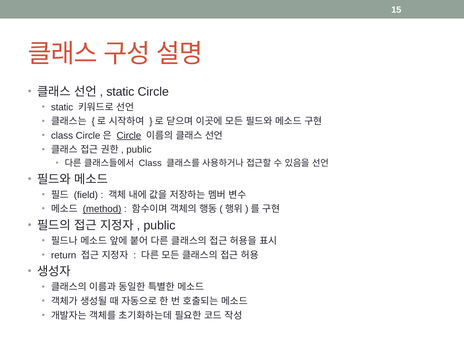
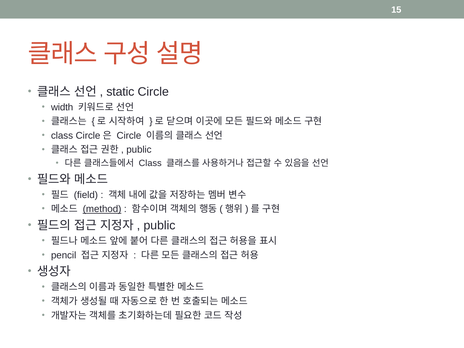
static at (62, 107): static -> width
Circle at (129, 136) underline: present -> none
return: return -> pencil
